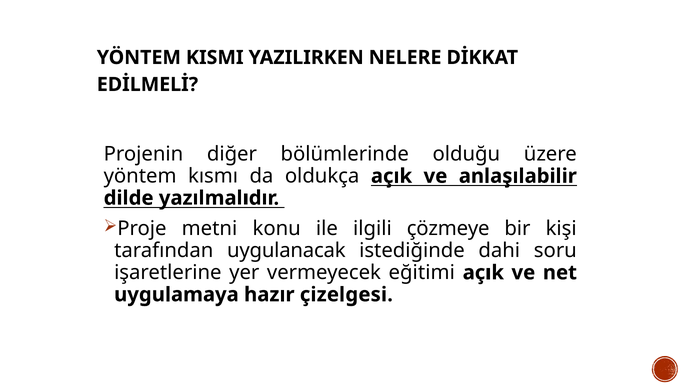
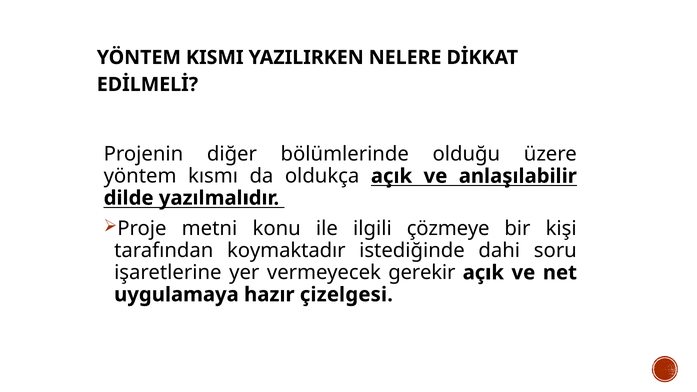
uygulanacak: uygulanacak -> koymaktadır
eğitimi: eğitimi -> gerekir
